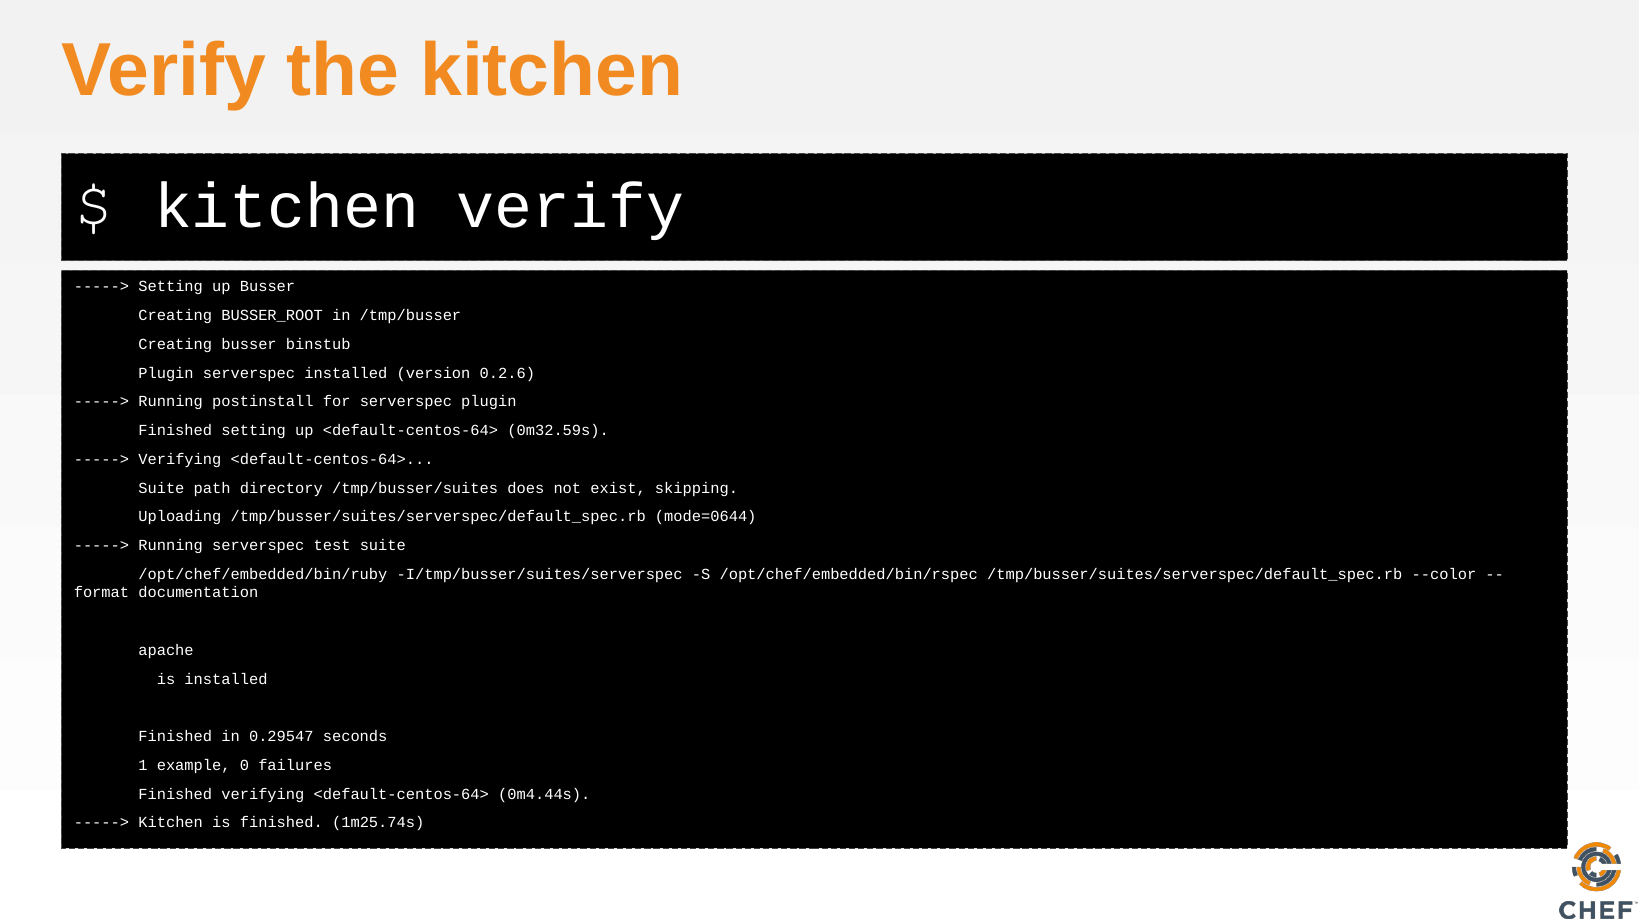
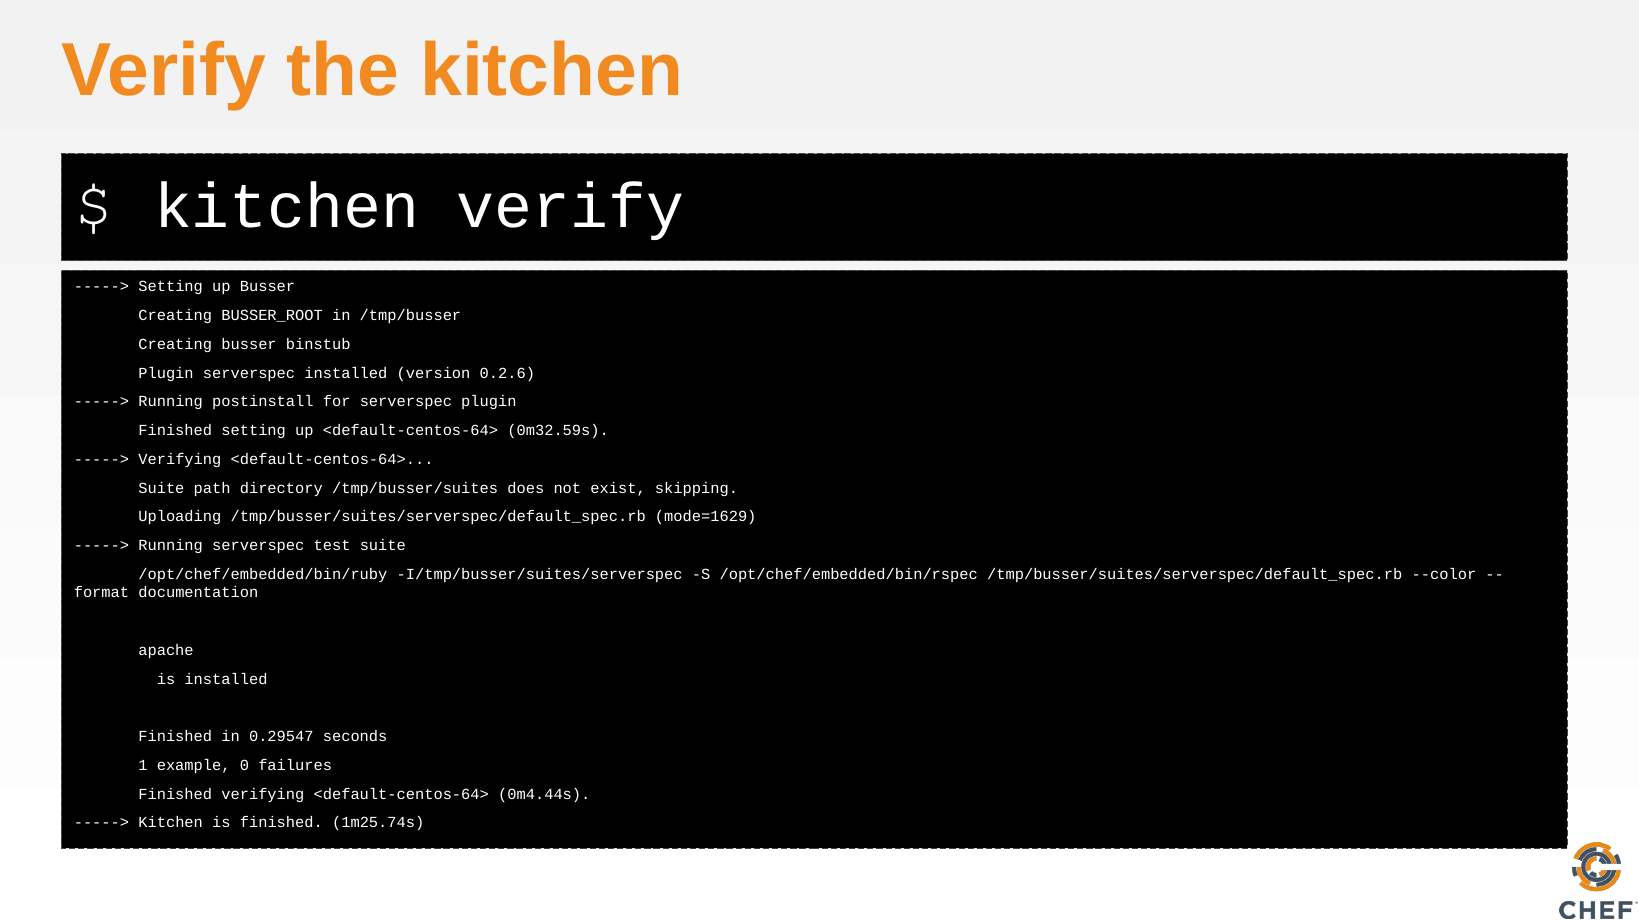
mode=0644: mode=0644 -> mode=1629
